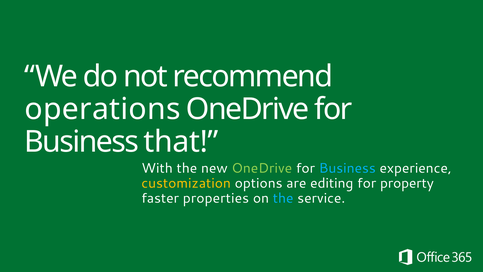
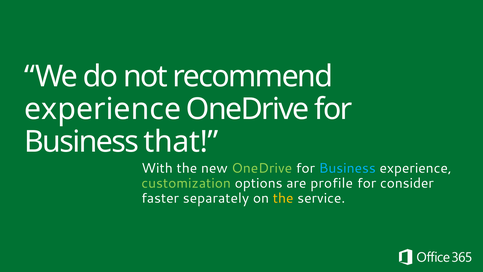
operations at (103, 109): operations -> experience
customization colour: yellow -> light green
editing: editing -> profile
property: property -> consider
properties: properties -> separately
the at (283, 198) colour: light blue -> yellow
